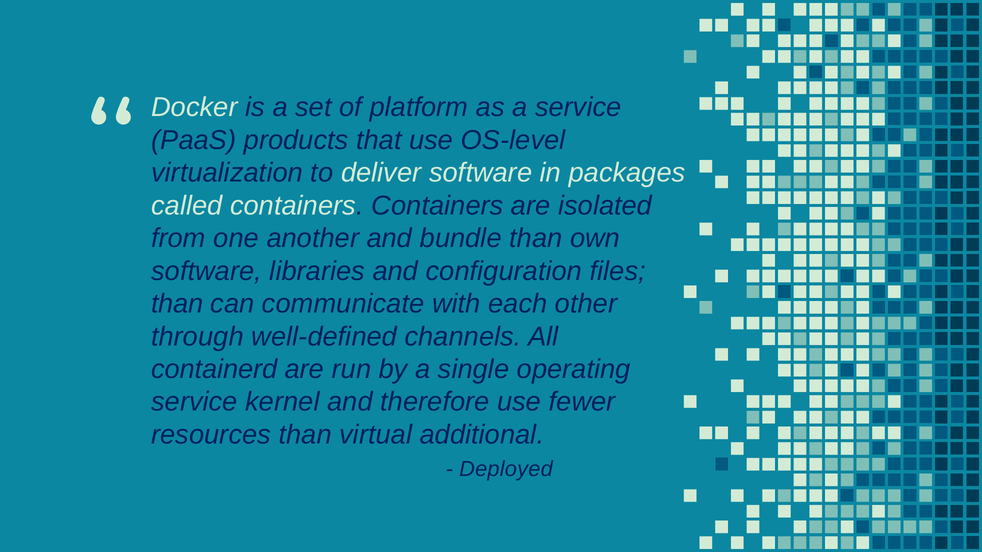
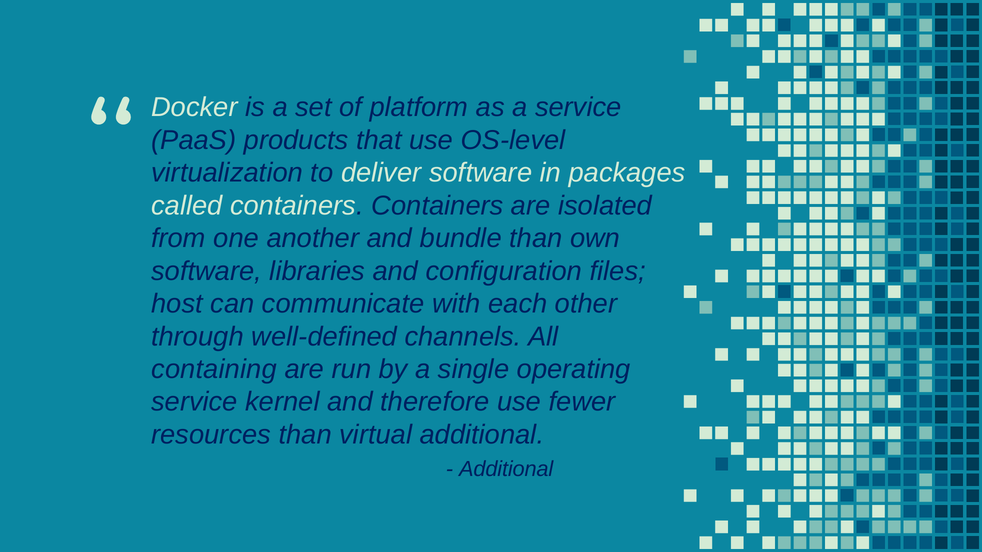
than at (177, 304): than -> host
containerd: containerd -> containing
Deployed at (506, 470): Deployed -> Additional
